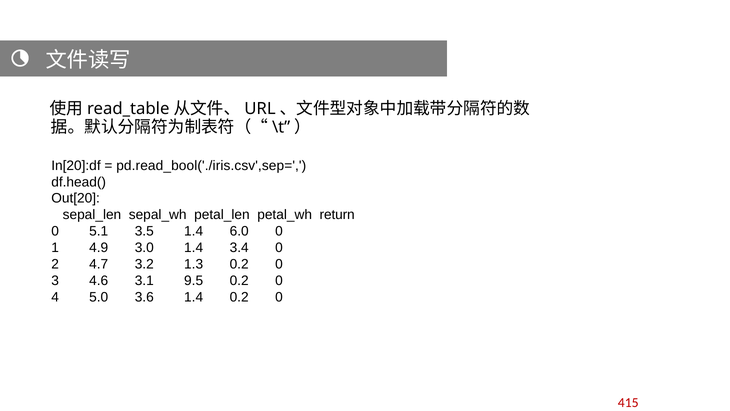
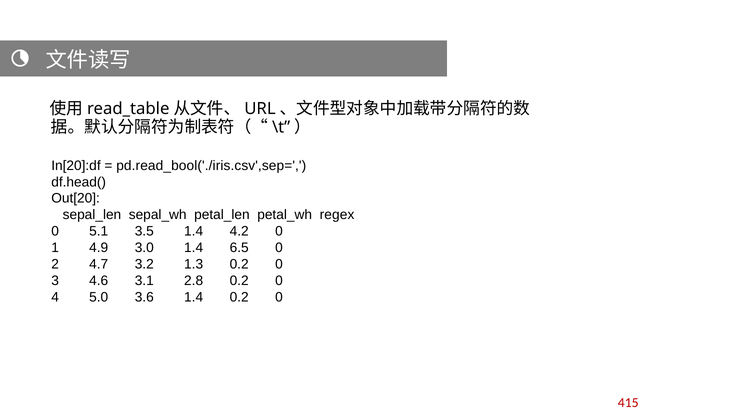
return: return -> regex
6.0: 6.0 -> 4.2
3.4: 3.4 -> 6.5
9.5: 9.5 -> 2.8
